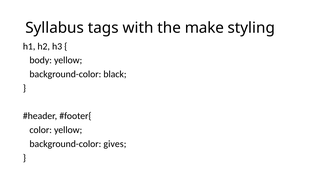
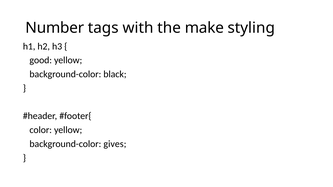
Syllabus: Syllabus -> Number
body: body -> good
